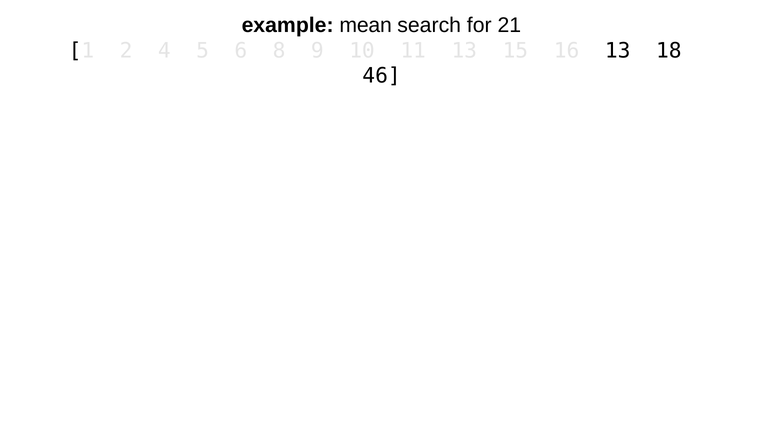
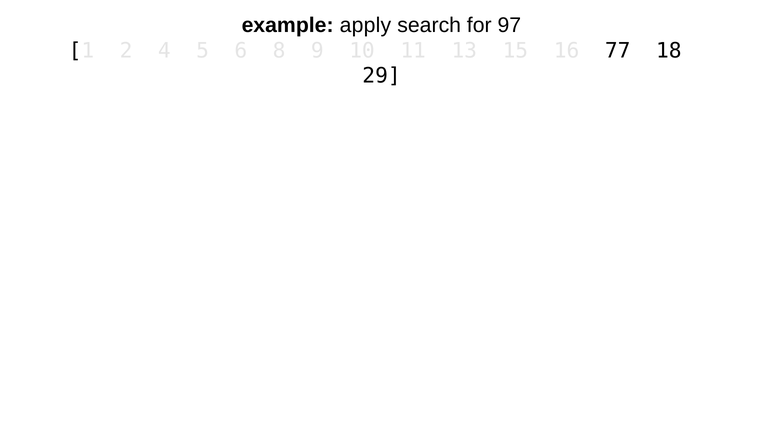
mean: mean -> apply
21: 21 -> 97
16 13: 13 -> 77
46: 46 -> 29
